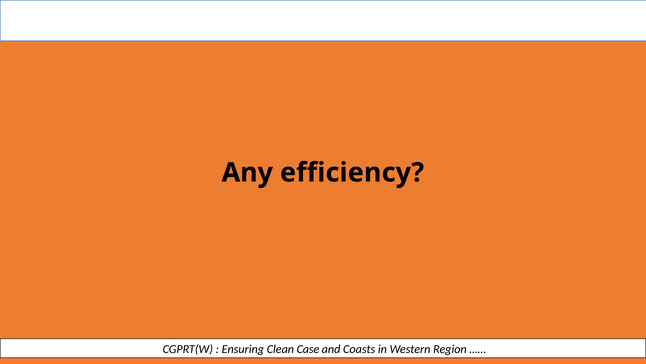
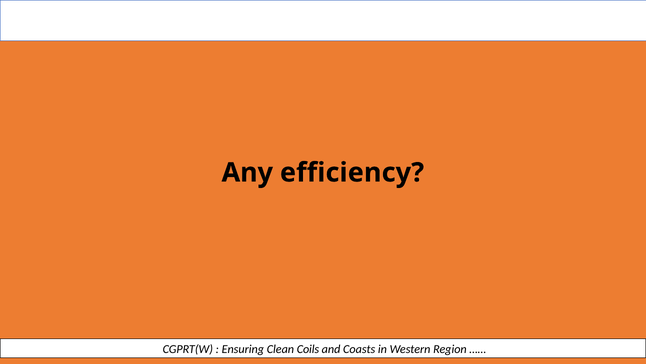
Case: Case -> Coils
